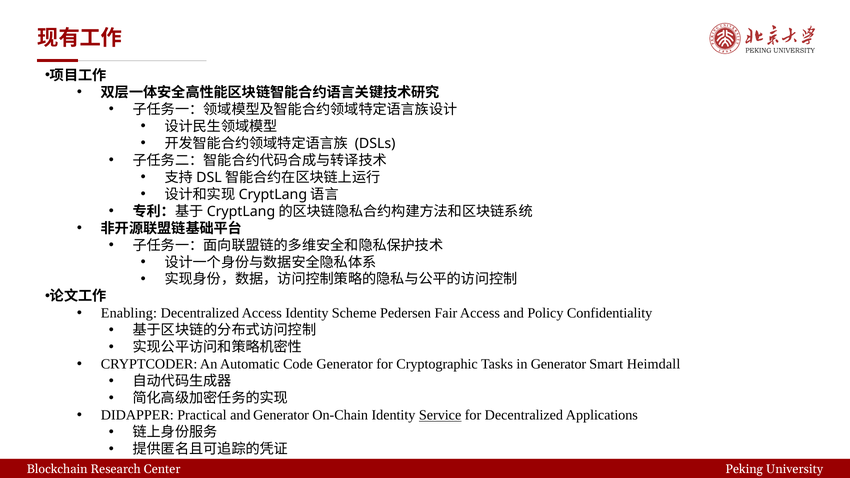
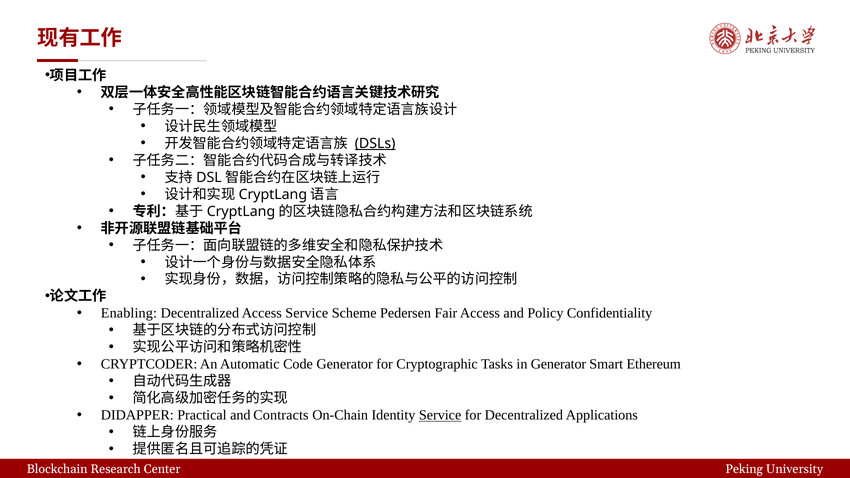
DSLs underline: none -> present
Access Identity: Identity -> Service
Heimdall: Heimdall -> Ethereum
and Generator: Generator -> Contracts
